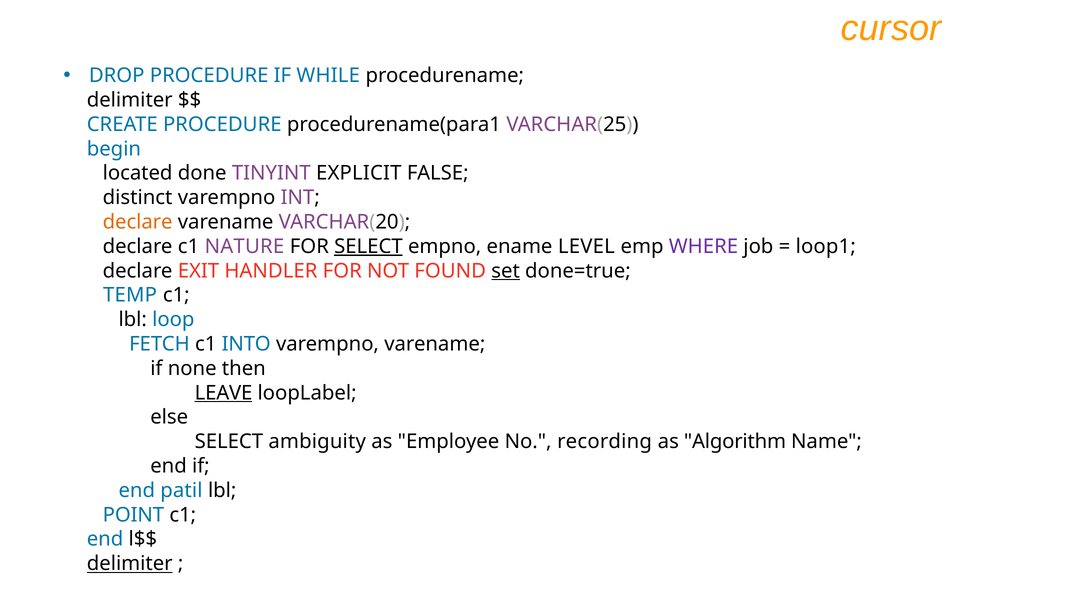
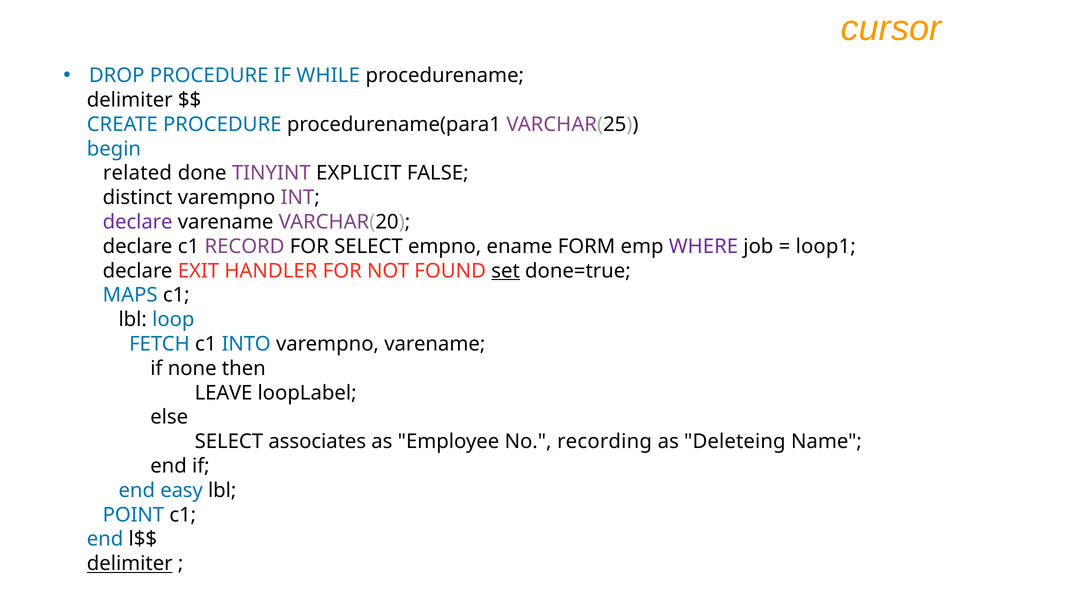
located: located -> related
declare at (138, 222) colour: orange -> purple
NATURE: NATURE -> RECORD
SELECT at (368, 247) underline: present -> none
LEVEL: LEVEL -> FORM
TEMP: TEMP -> MAPS
LEAVE underline: present -> none
ambiguity: ambiguity -> associates
Algorithm: Algorithm -> Deleteing
patil: patil -> easy
